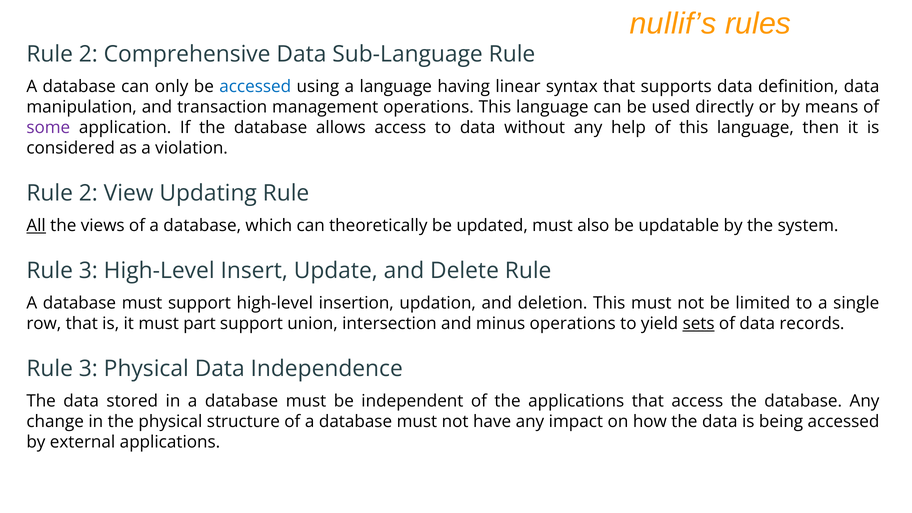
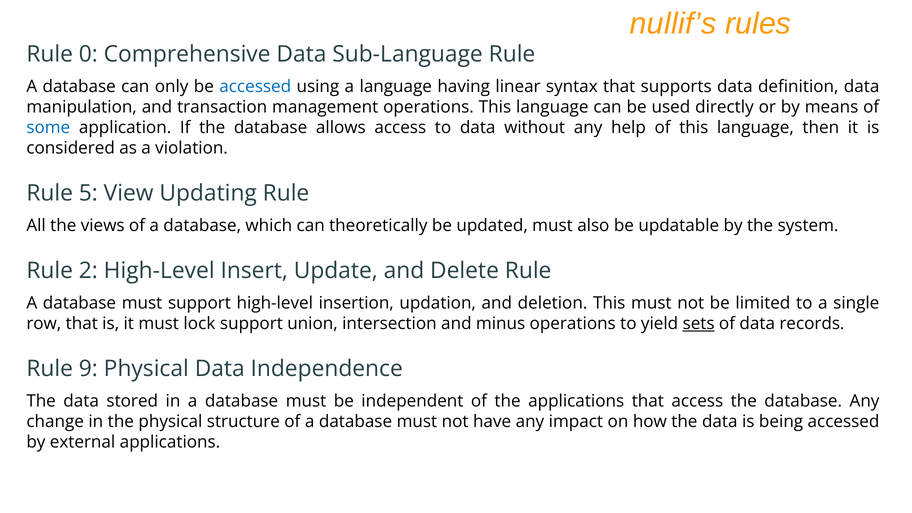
2 at (88, 54): 2 -> 0
some colour: purple -> blue
2 at (88, 193): 2 -> 5
All underline: present -> none
3 at (88, 271): 3 -> 2
part: part -> lock
3 at (88, 369): 3 -> 9
